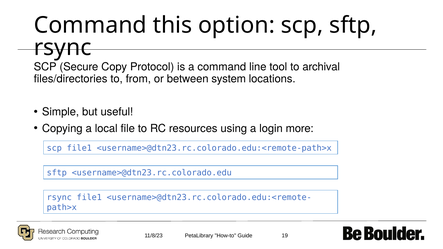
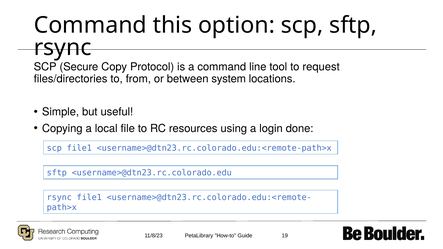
archival: archival -> request
more: more -> done
